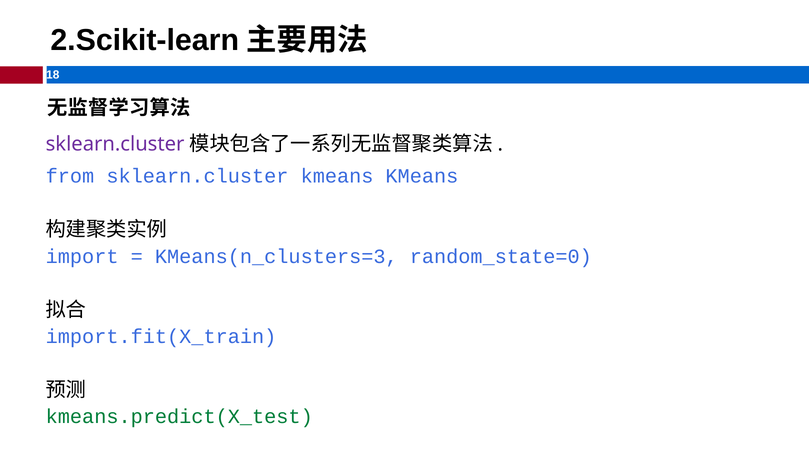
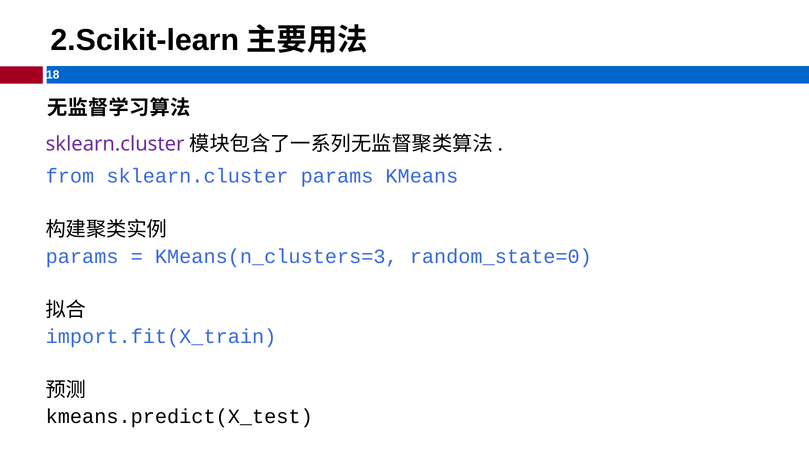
sklearn.cluster kmeans: kmeans -> params
import at (82, 257): import -> params
kmeans.predict(X_test colour: green -> black
